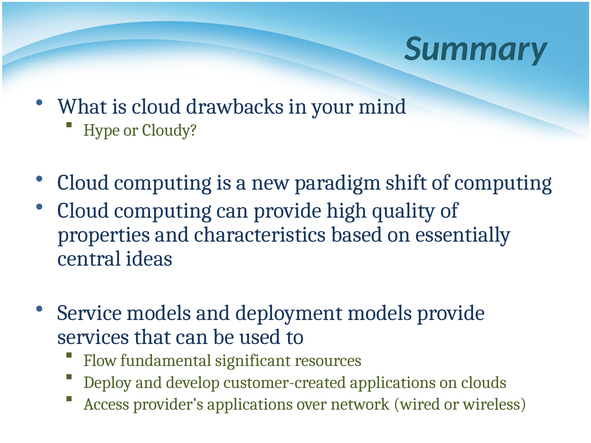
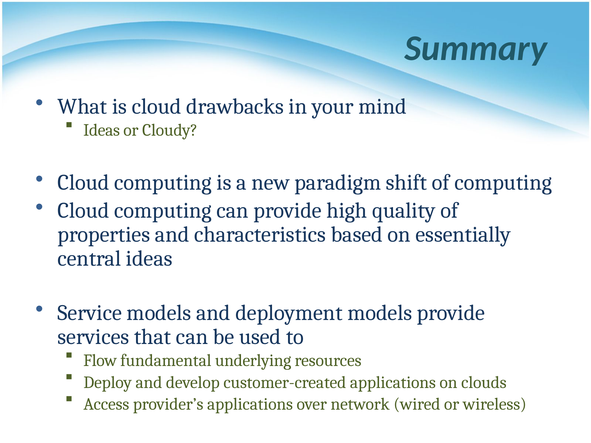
Hype at (102, 130): Hype -> Ideas
significant: significant -> underlying
